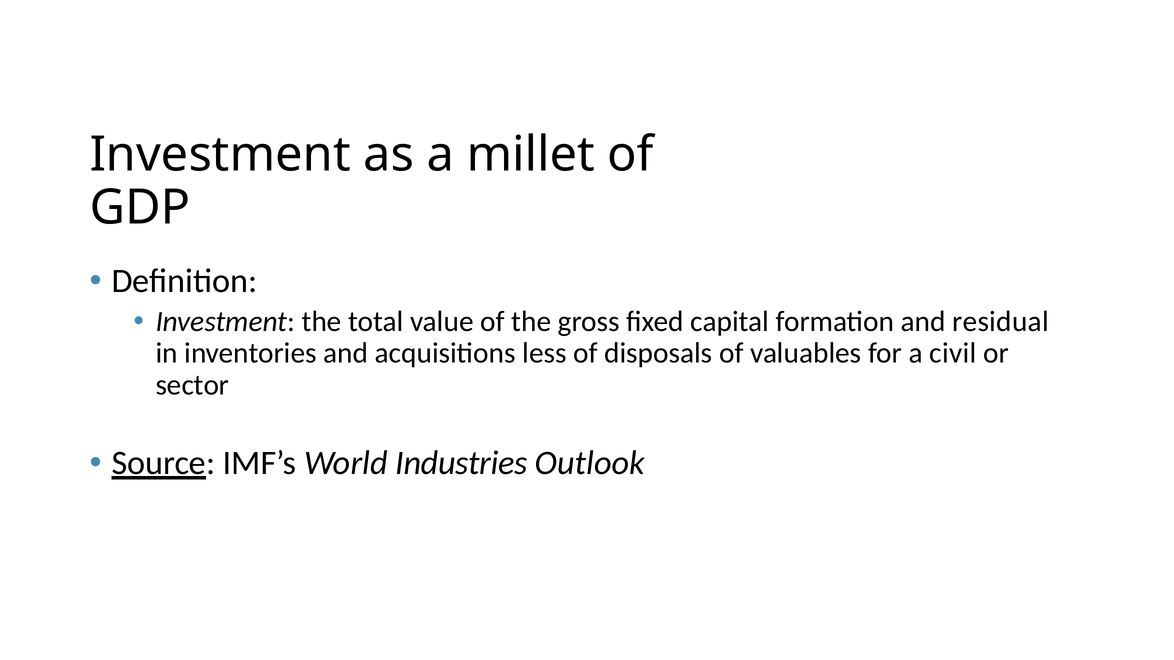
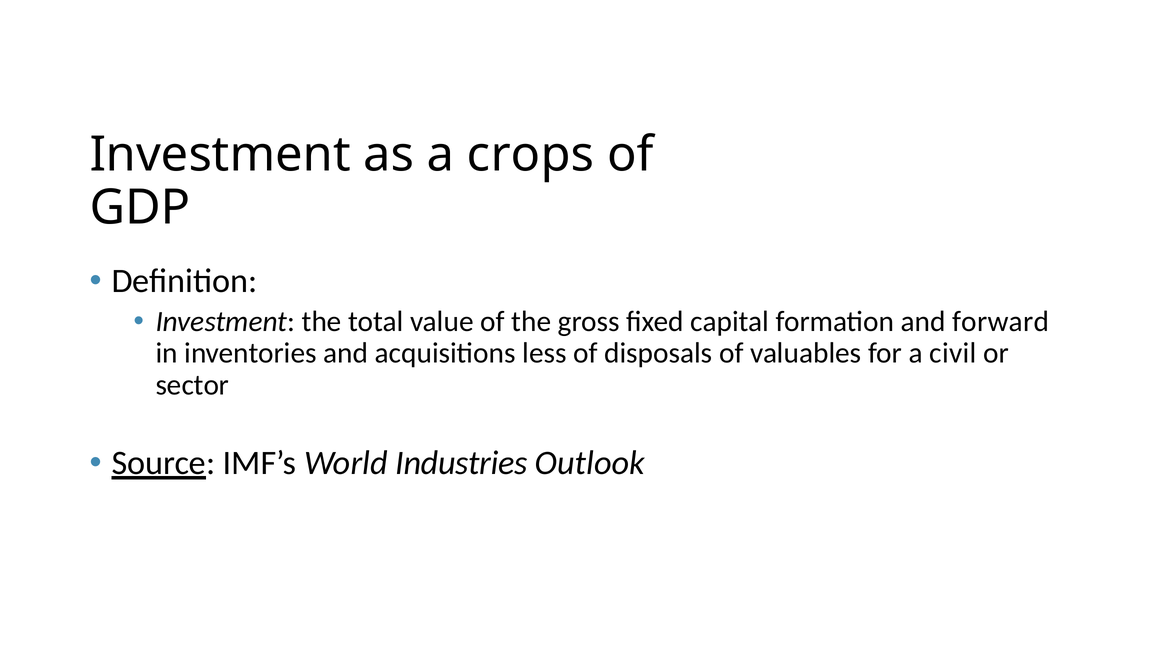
millet: millet -> crops
residual: residual -> forward
